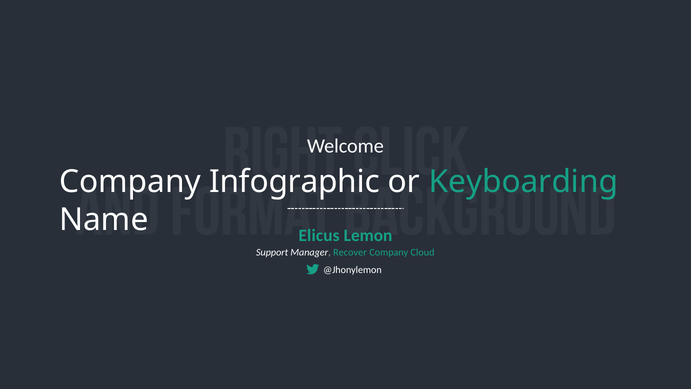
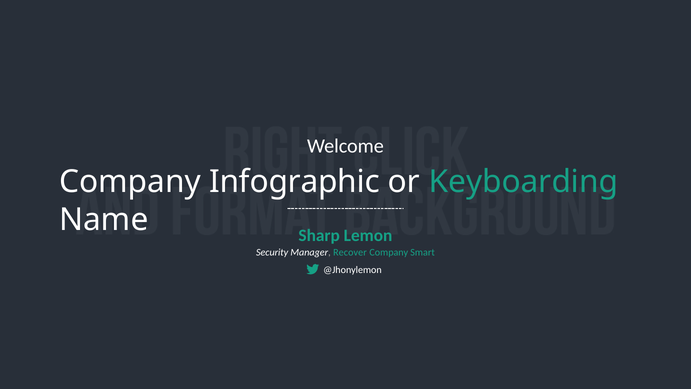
Elicus: Elicus -> Sharp
Support: Support -> Security
Cloud: Cloud -> Smart
